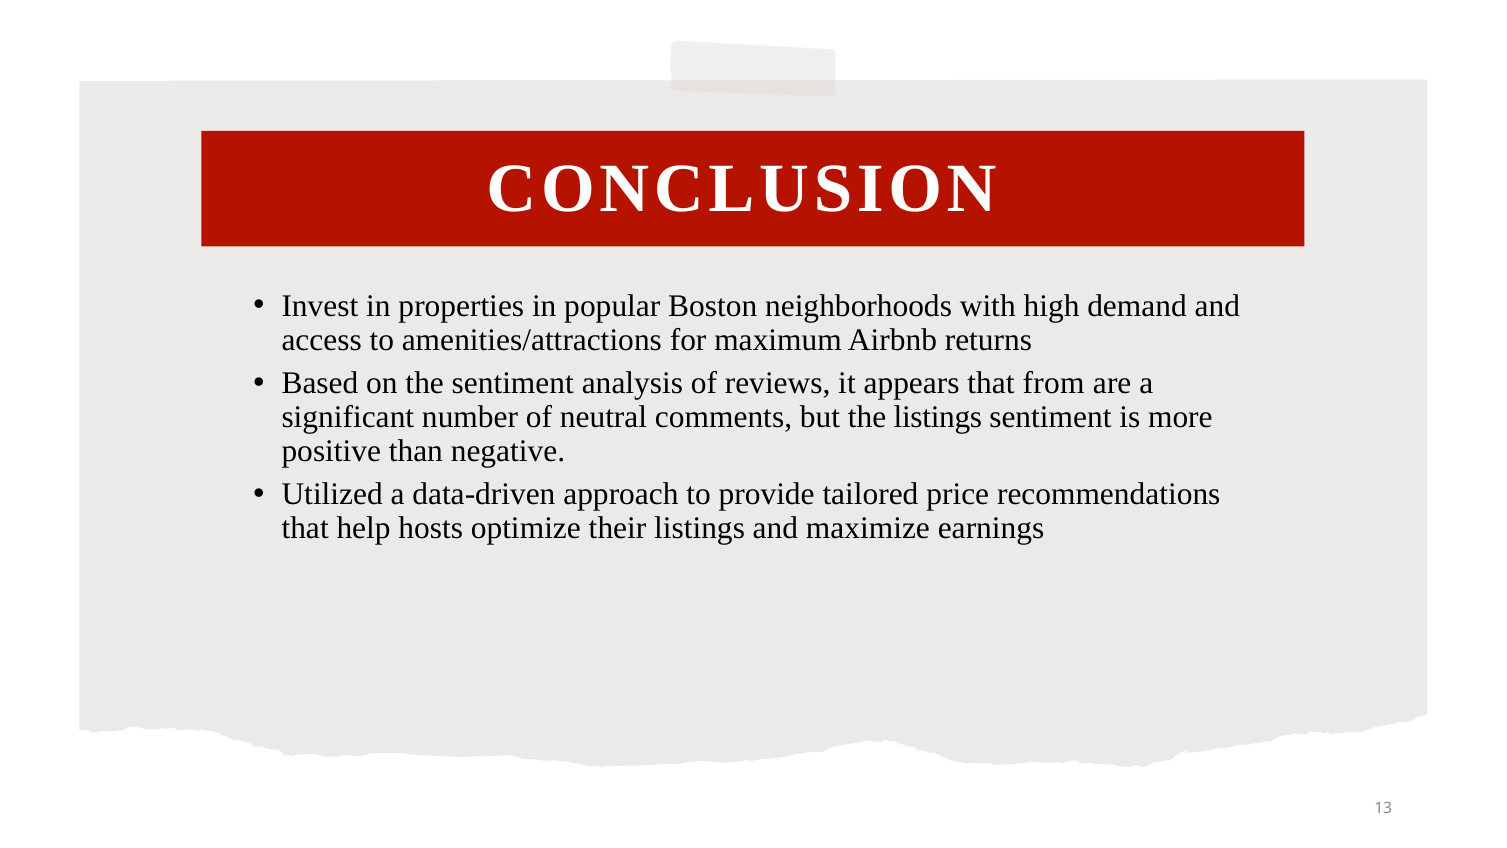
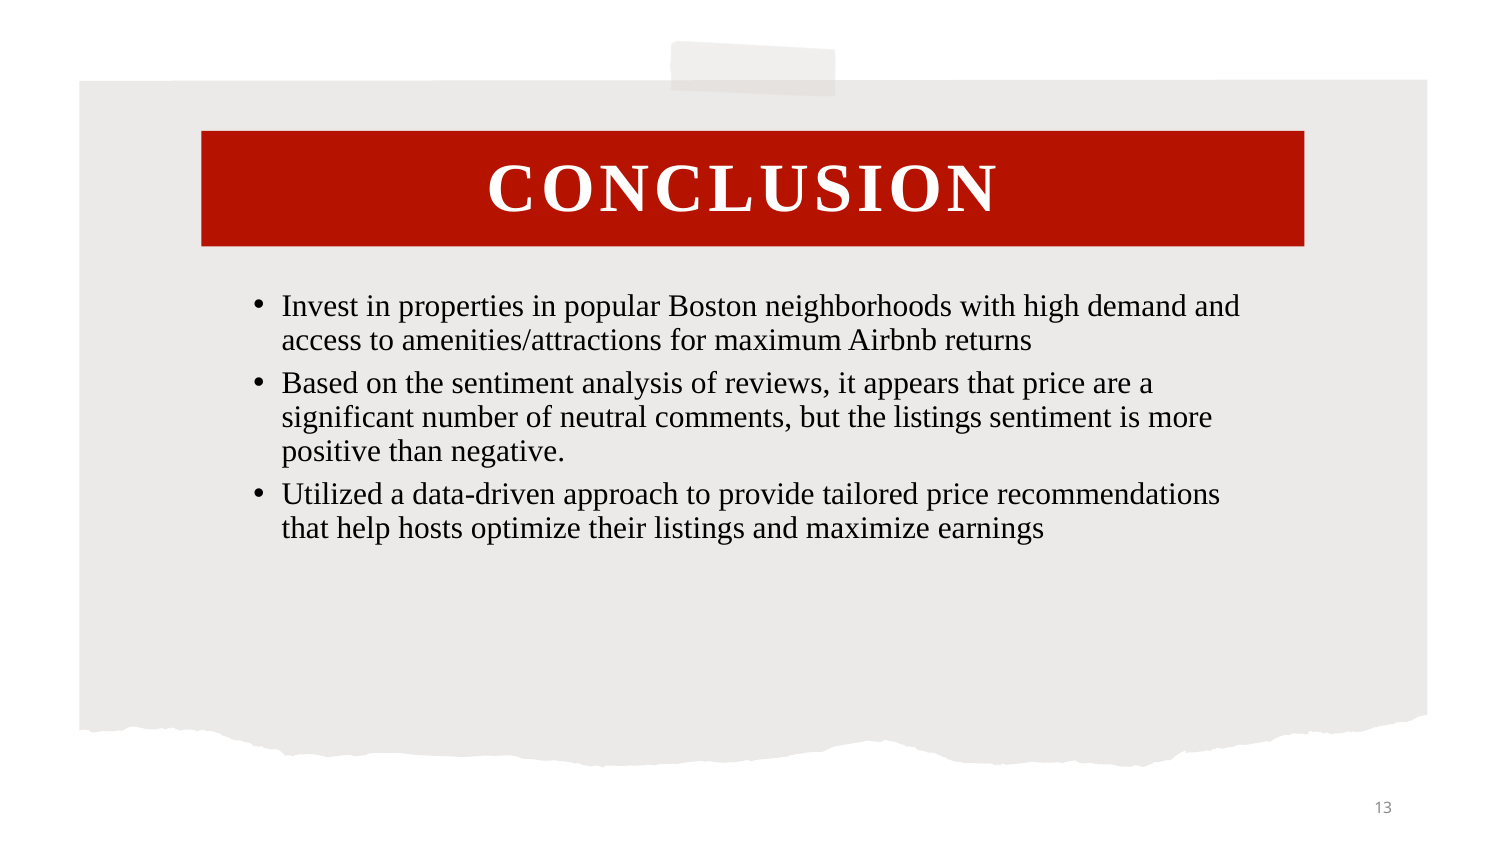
that from: from -> price
